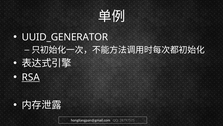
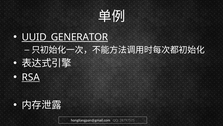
UUID_GENERATOR underline: none -> present
